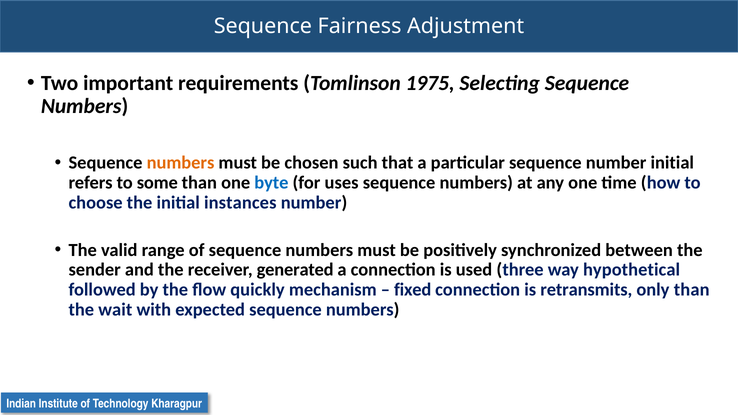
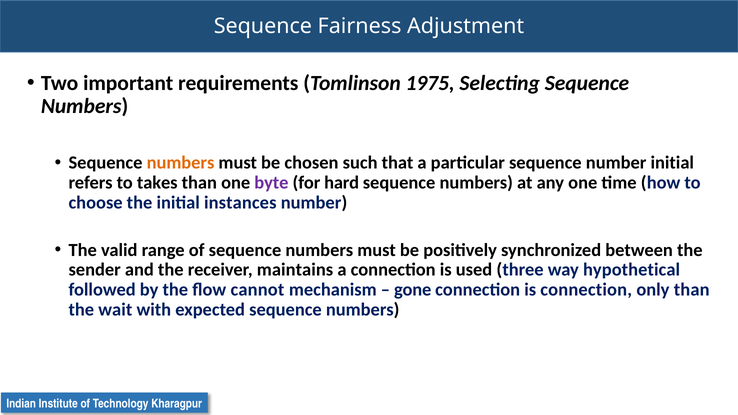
some: some -> takes
byte colour: blue -> purple
uses: uses -> hard
generated: generated -> maintains
quickly: quickly -> cannot
fixed: fixed -> gone
is retransmits: retransmits -> connection
